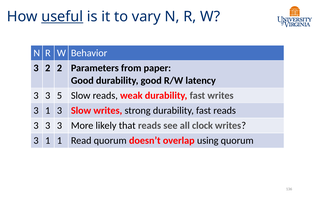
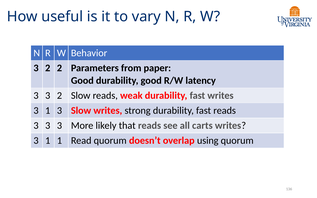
useful underline: present -> none
3 3 5: 5 -> 2
clock: clock -> carts
